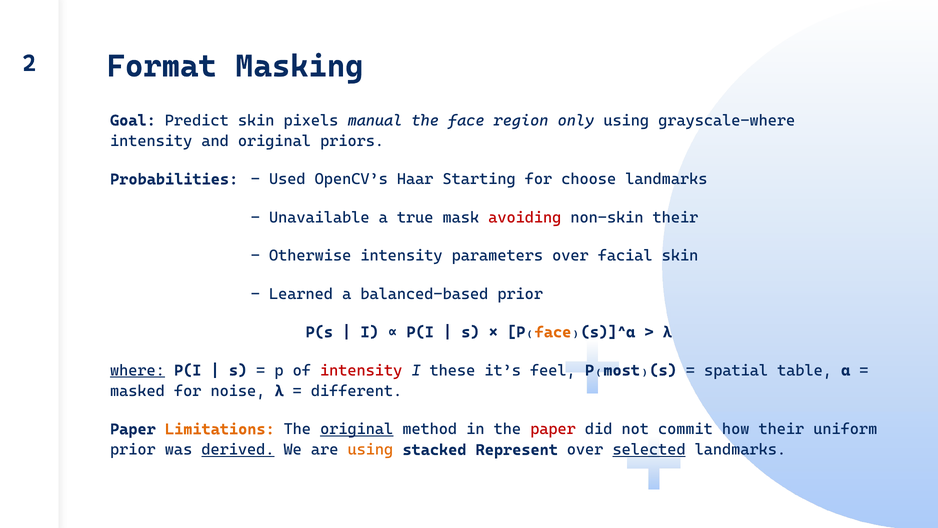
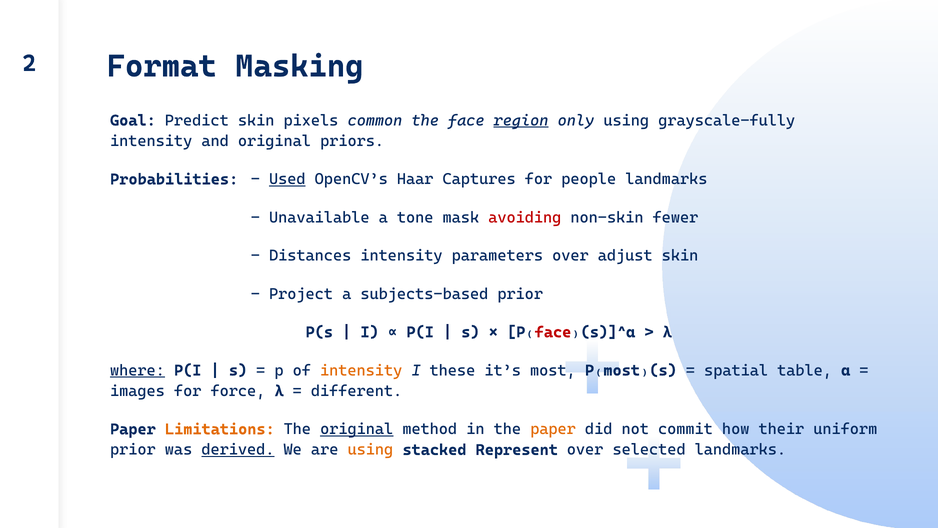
manual: manual -> common
region underline: none -> present
grayscale-where: grayscale-where -> grayscale-fully
Used underline: none -> present
Starting: Starting -> Captures
choose: choose -> people
true: true -> tone
non-skin their: their -> fewer
Otherwise: Otherwise -> Distances
facial: facial -> adjust
Learned: Learned -> Project
balanced-based: balanced-based -> subjects-based
face at (553, 332) colour: orange -> red
intensity at (361, 370) colour: red -> orange
it’s feel: feel -> most
masked: masked -> images
noise: noise -> force
paper at (553, 429) colour: red -> orange
selected underline: present -> none
